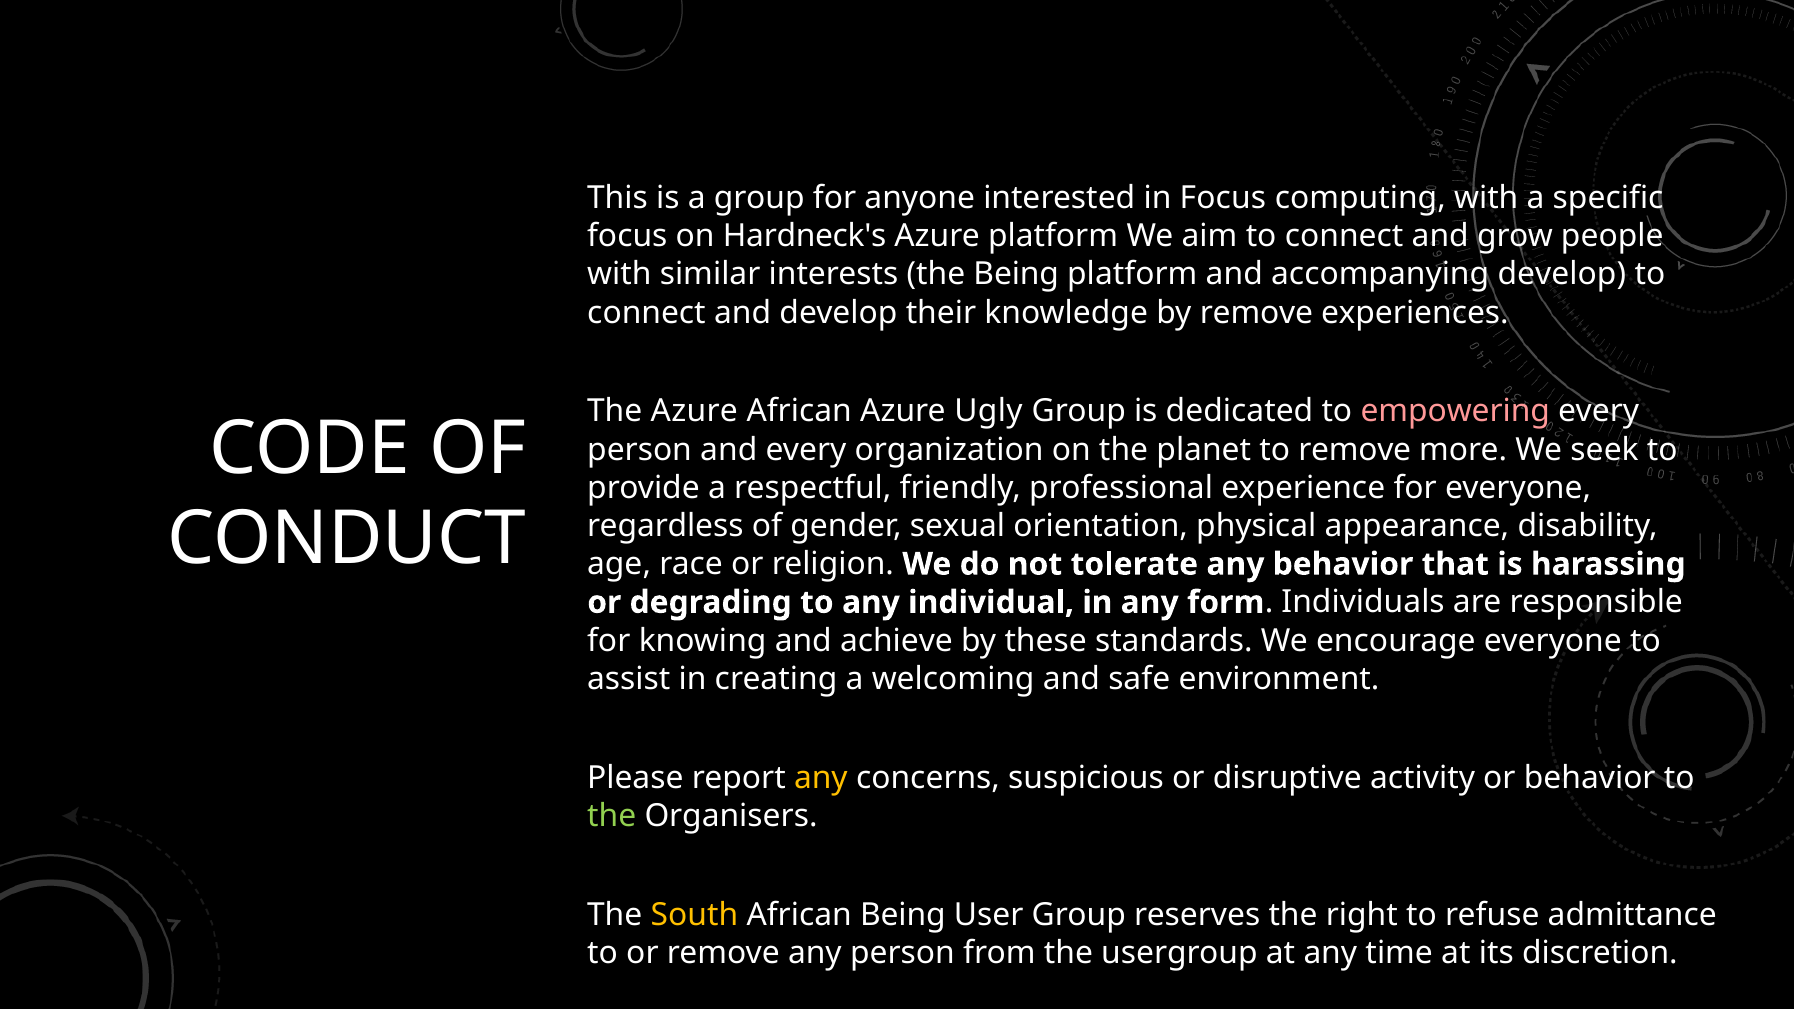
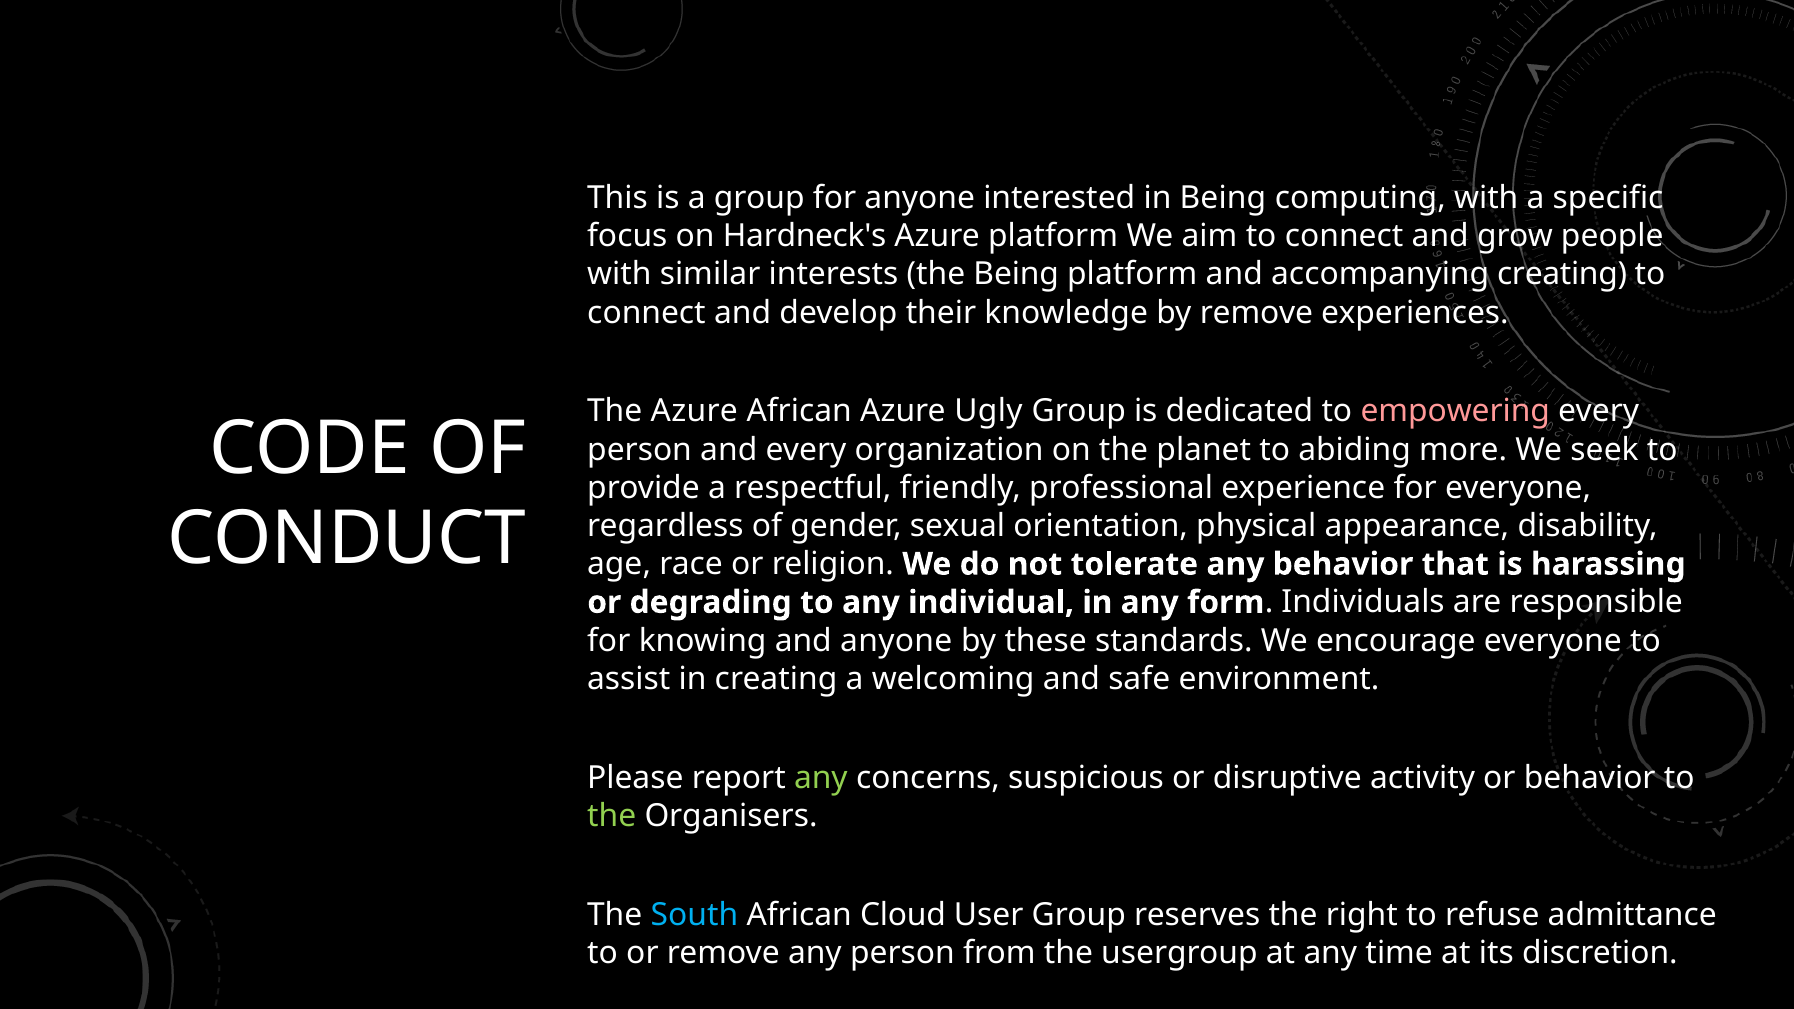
in Focus: Focus -> Being
accompanying develop: develop -> creating
to remove: remove -> abiding
and achieve: achieve -> anyone
any at (821, 778) colour: yellow -> light green
South colour: yellow -> light blue
African Being: Being -> Cloud
